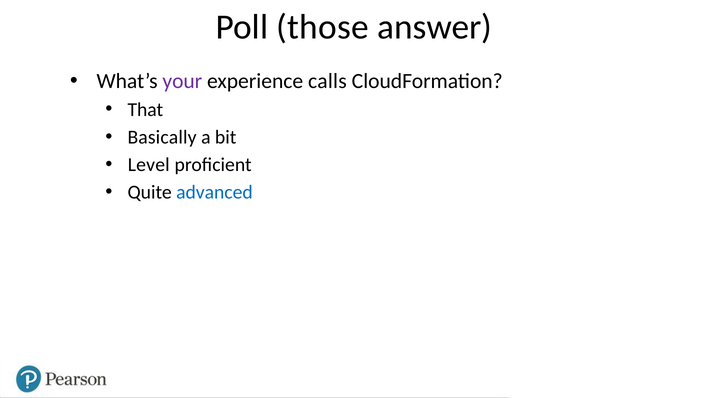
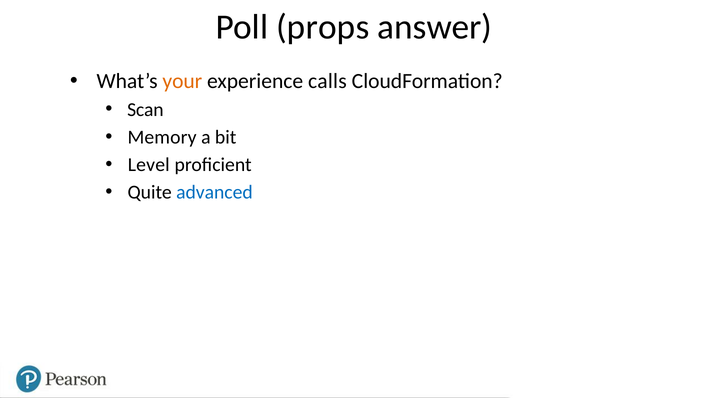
those: those -> props
your colour: purple -> orange
That: That -> Scan
Basically: Basically -> Memory
